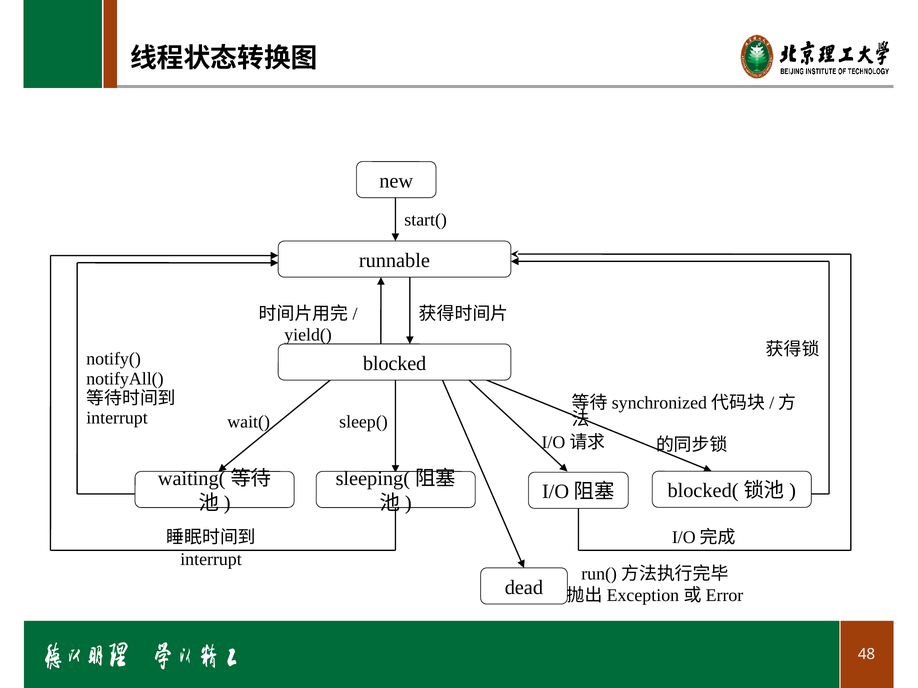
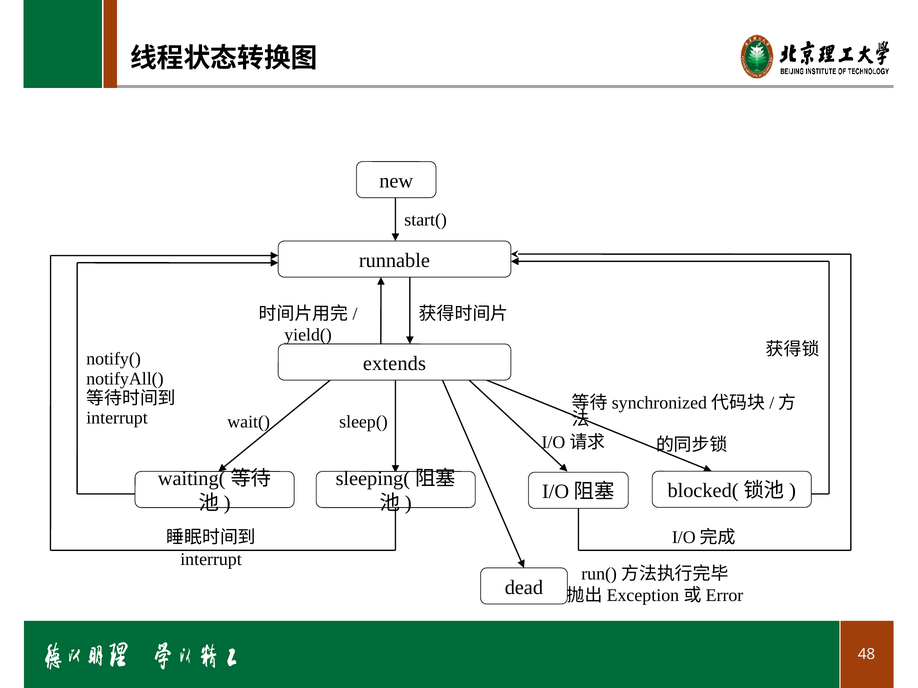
blocked: blocked -> extends
